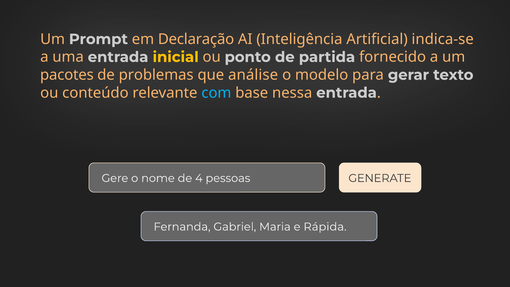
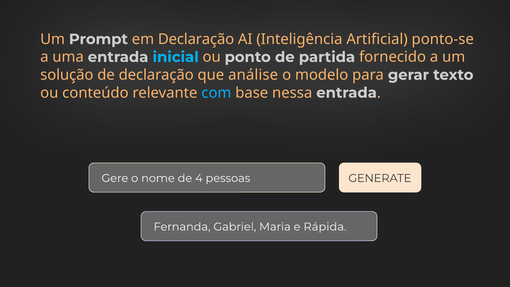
indica-se: indica-se -> ponto-se
inicial colour: yellow -> light blue
pacotes: pacotes -> solução
de problemas: problemas -> declaração
